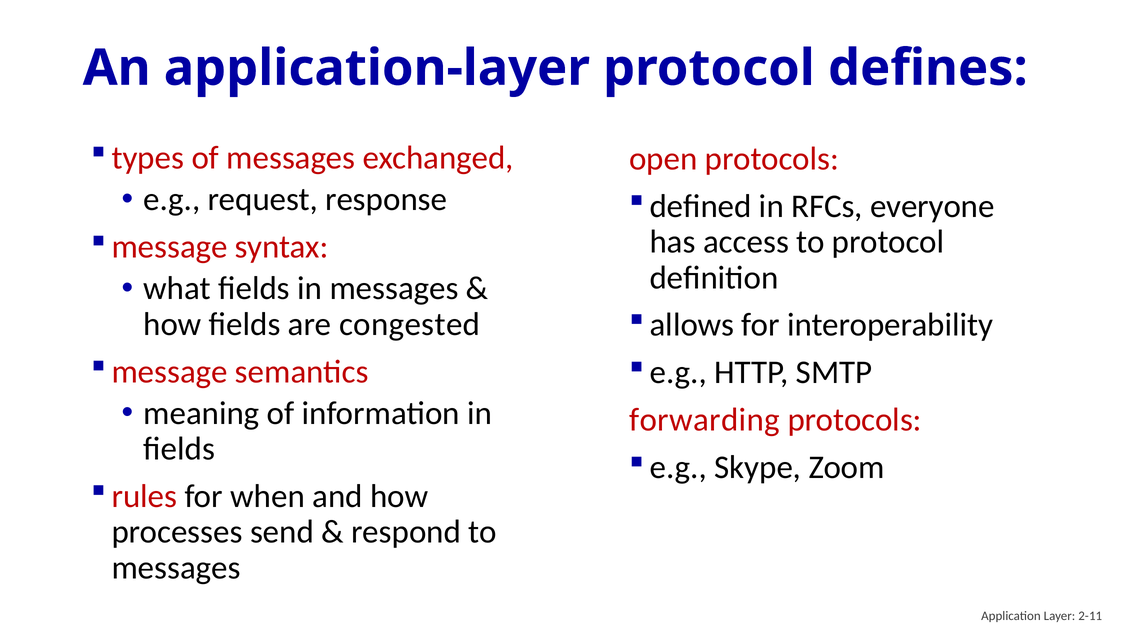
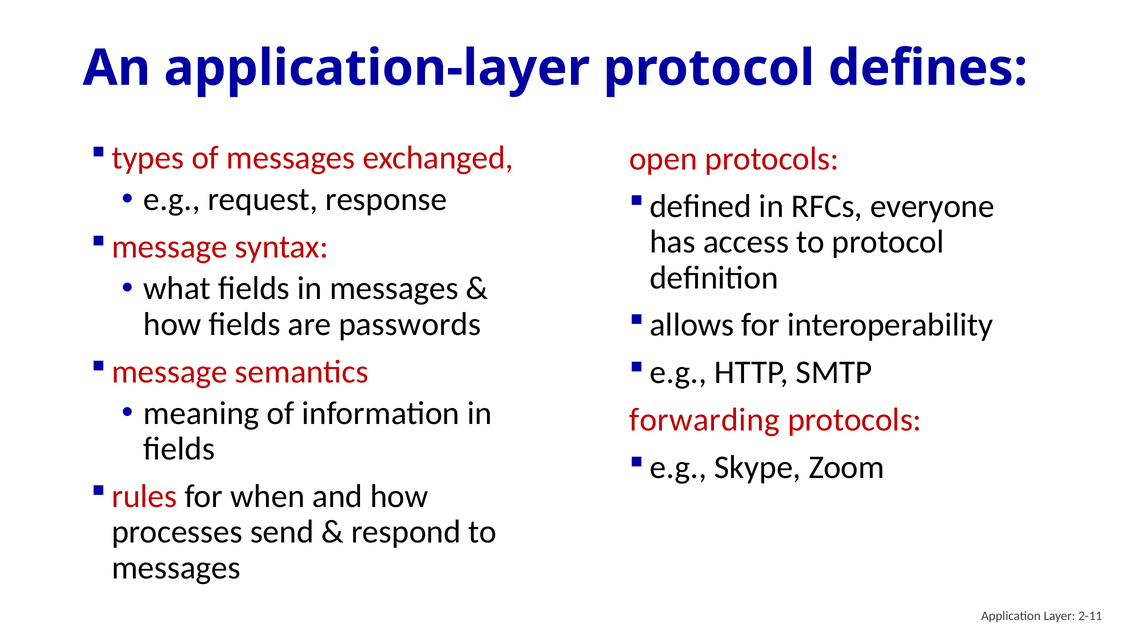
congested: congested -> passwords
